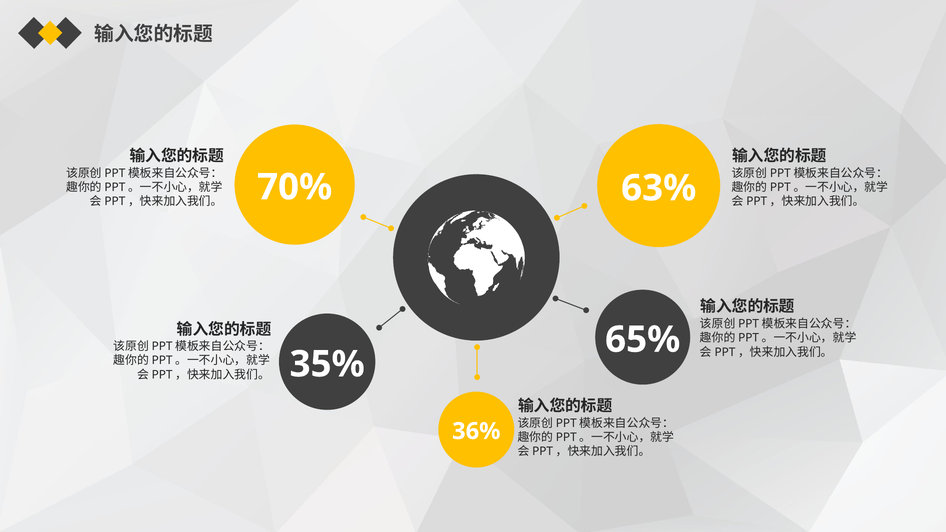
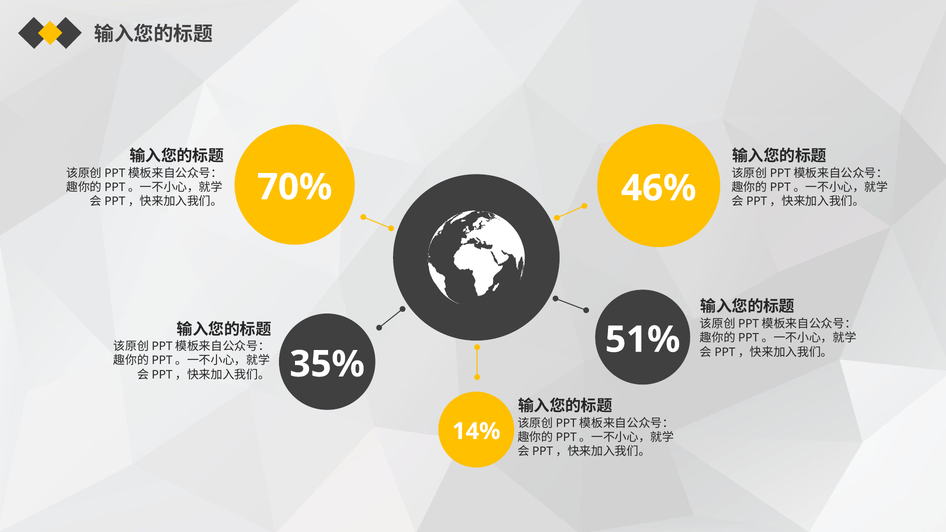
63%: 63% -> 46%
65%: 65% -> 51%
36%: 36% -> 14%
